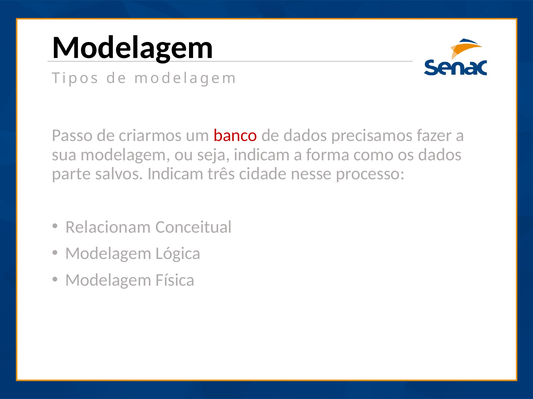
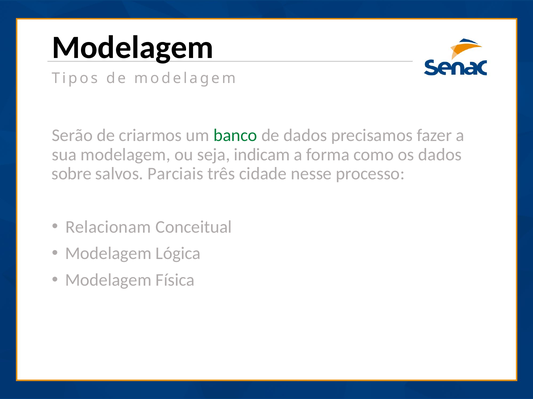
Passo: Passo -> Serão
banco colour: red -> green
parte: parte -> sobre
salvos Indicam: Indicam -> Parciais
